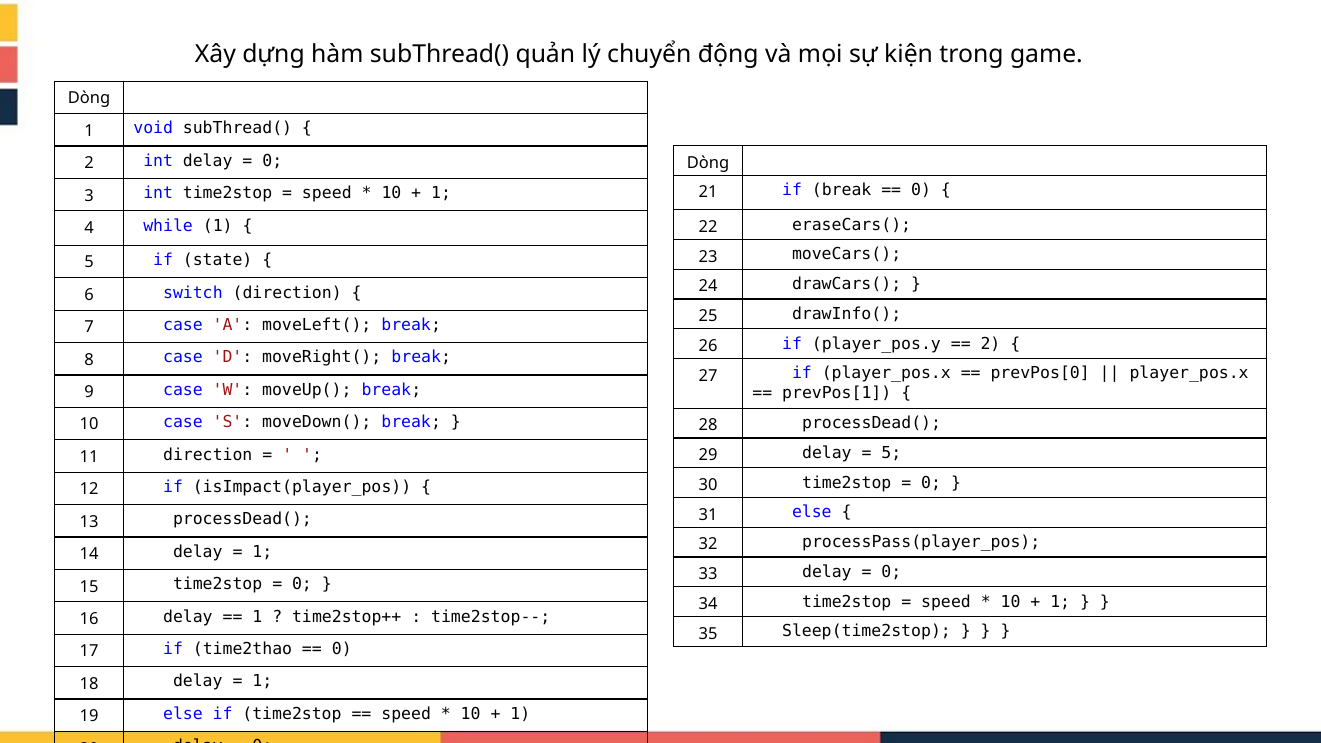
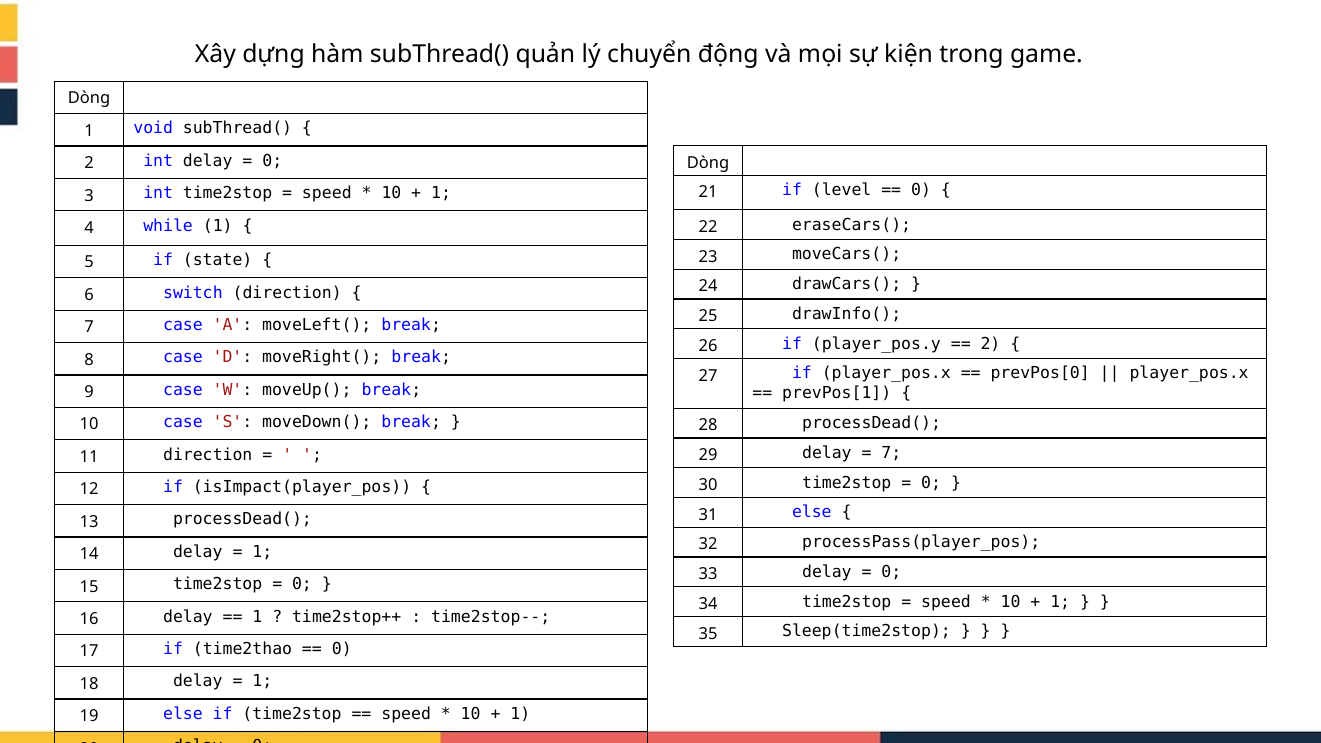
if break: break -> level
5 at (891, 453): 5 -> 7
